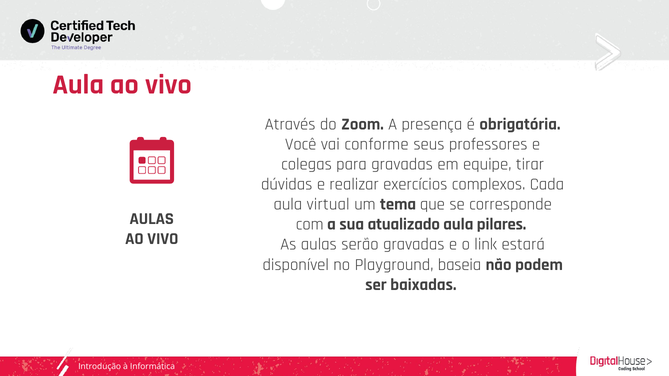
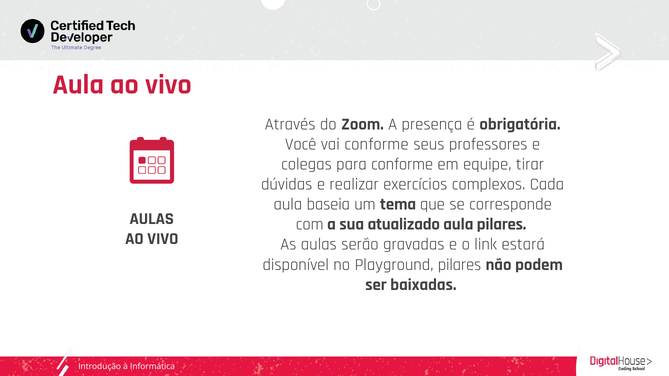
para gravadas: gravadas -> conforme
virtual: virtual -> baseia
Playground baseia: baseia -> pilares
